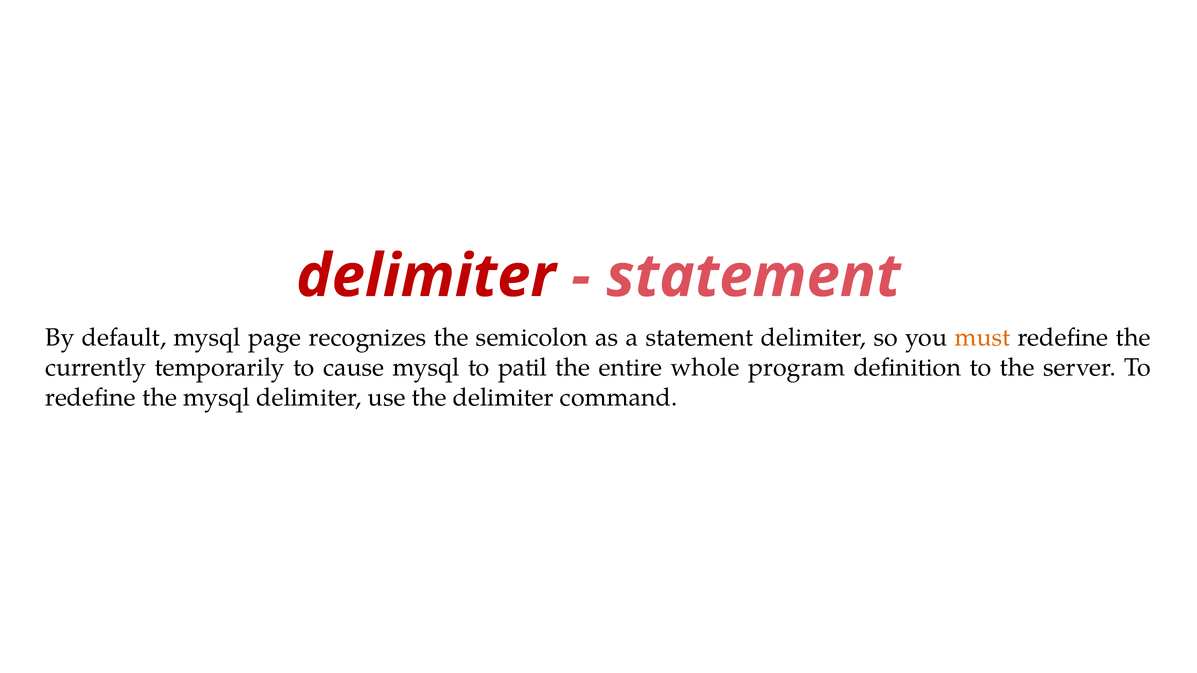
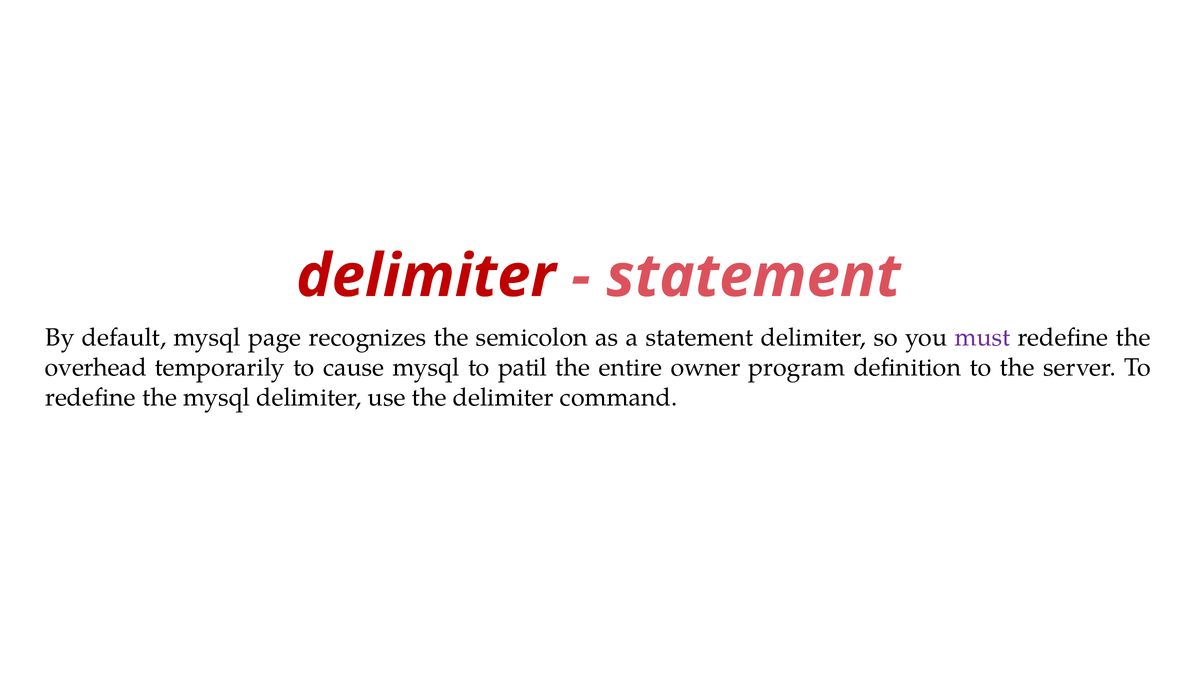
must colour: orange -> purple
currently: currently -> overhead
whole: whole -> owner
